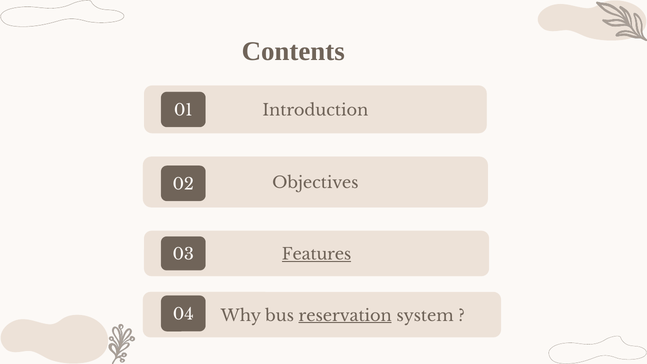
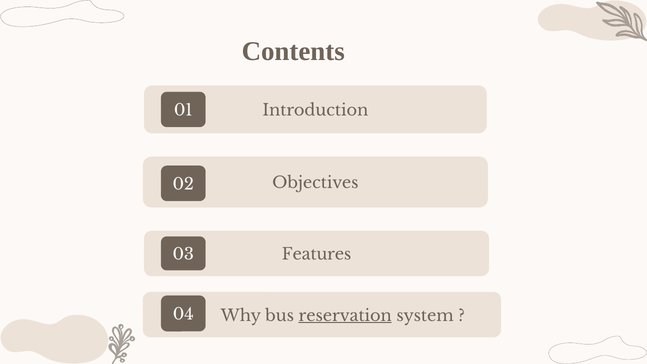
Features underline: present -> none
